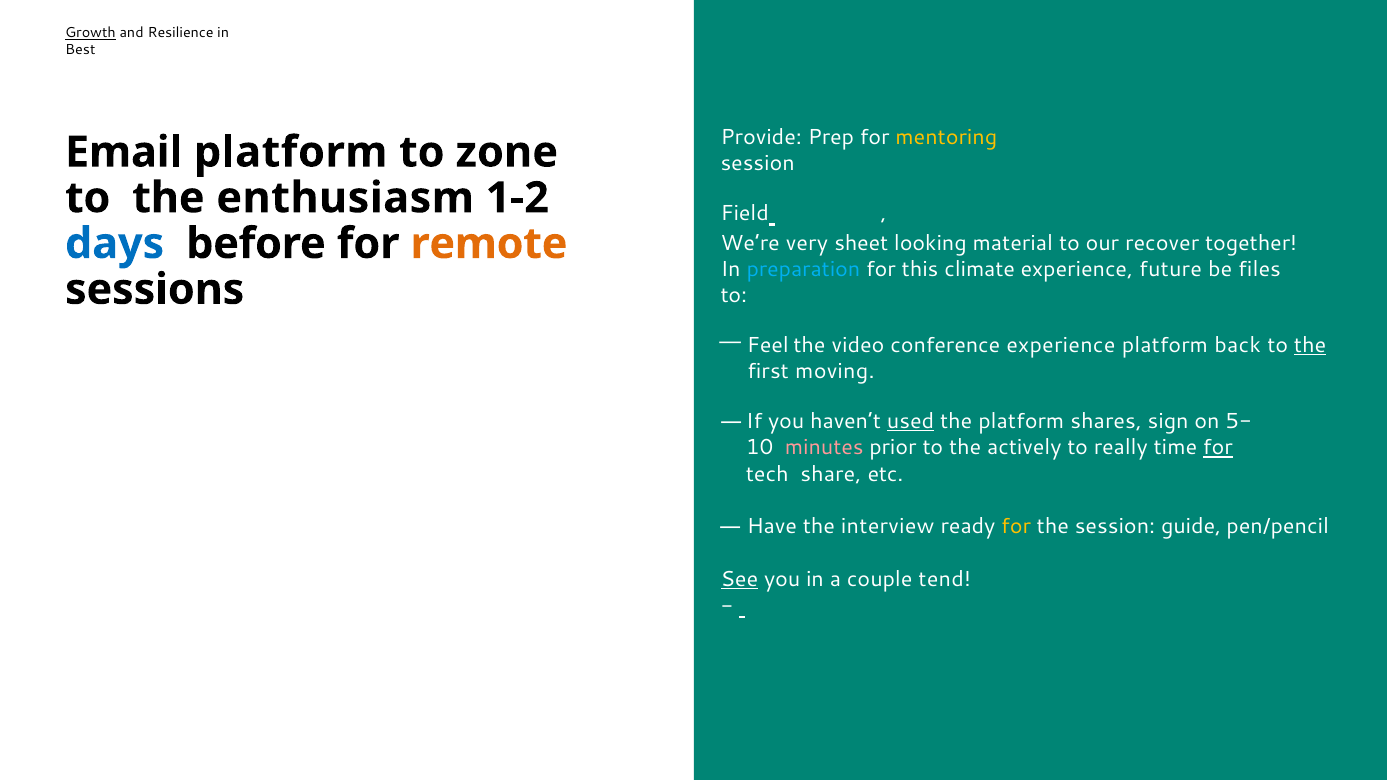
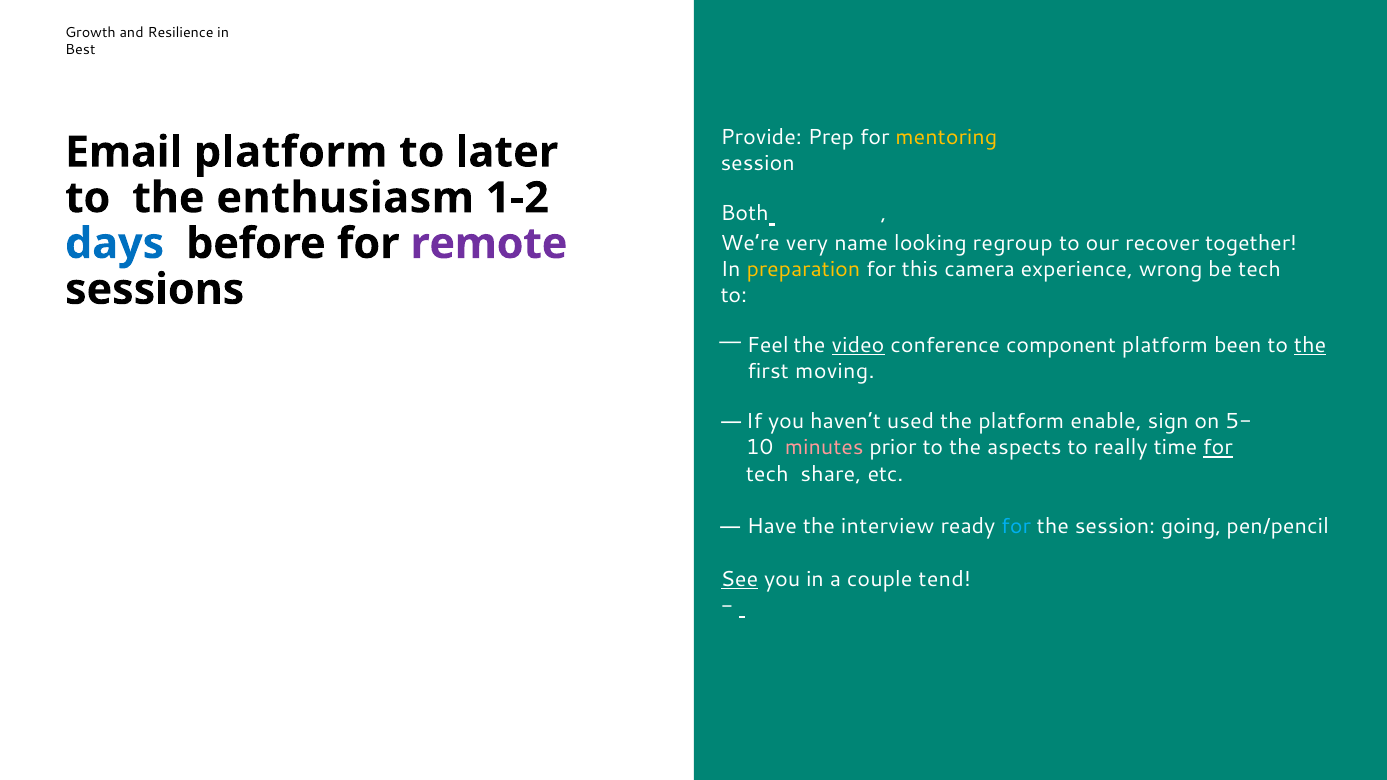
Growth underline: present -> none
zone: zone -> later
Field: Field -> Both
sheet: sheet -> name
material: material -> regroup
remote colour: orange -> purple
preparation colour: light blue -> yellow
climate: climate -> camera
future: future -> wrong
be files: files -> tech
video underline: none -> present
conference experience: experience -> component
back: back -> been
used underline: present -> none
shares: shares -> enable
actively: actively -> aspects
for at (1016, 527) colour: yellow -> light blue
guide: guide -> going
